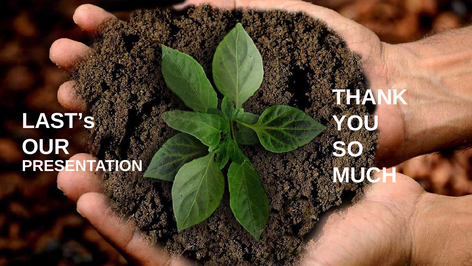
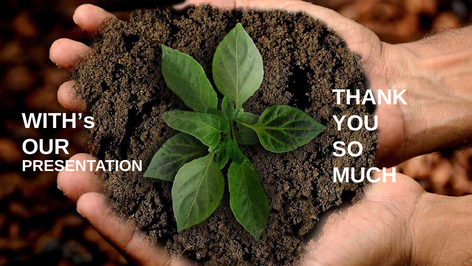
LAST’s: LAST’s -> WITH’s
